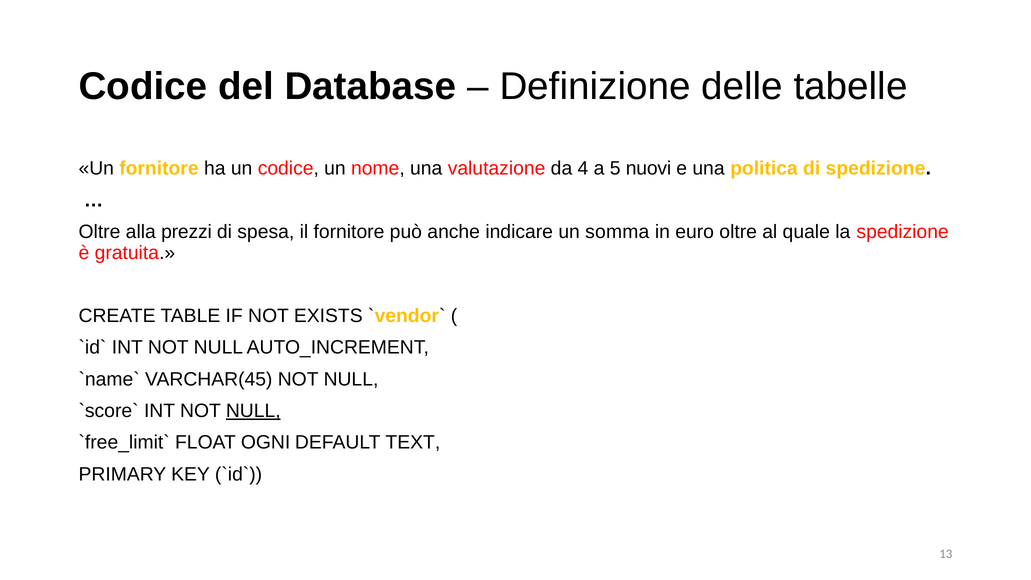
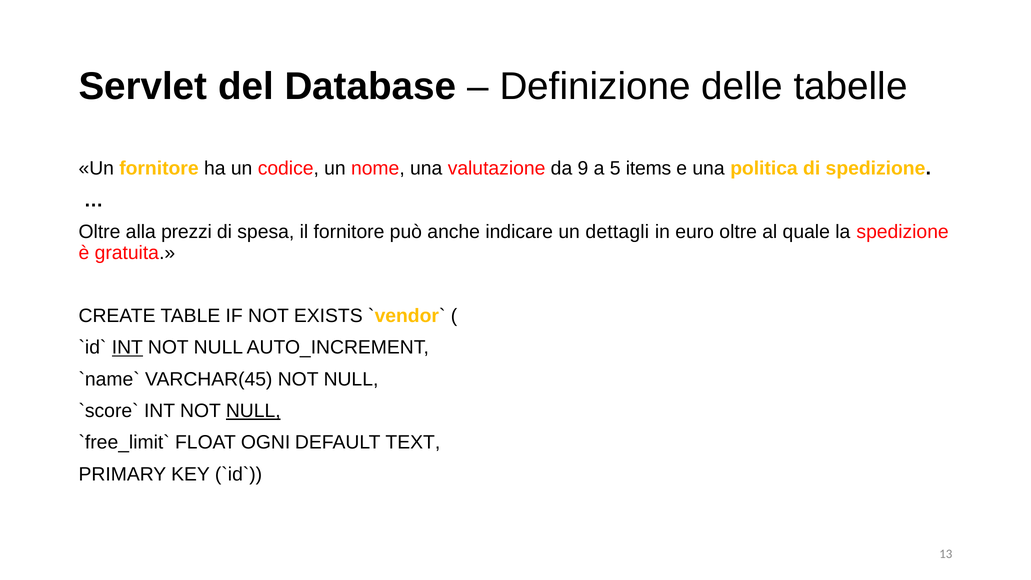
Codice at (143, 87): Codice -> Servlet
4: 4 -> 9
nuovi: nuovi -> items
somma: somma -> dettagli
INT at (127, 348) underline: none -> present
